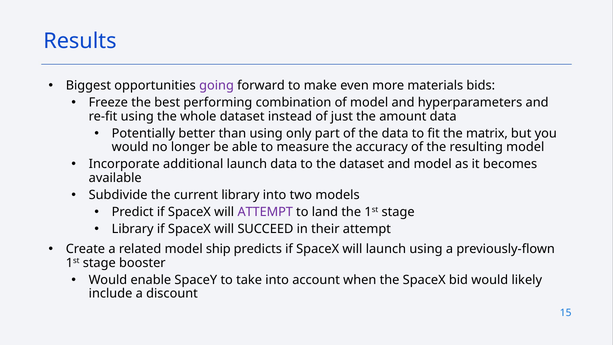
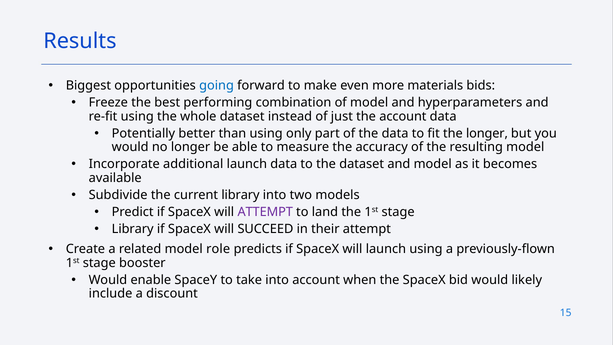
going colour: purple -> blue
the amount: amount -> account
the matrix: matrix -> longer
ship: ship -> role
